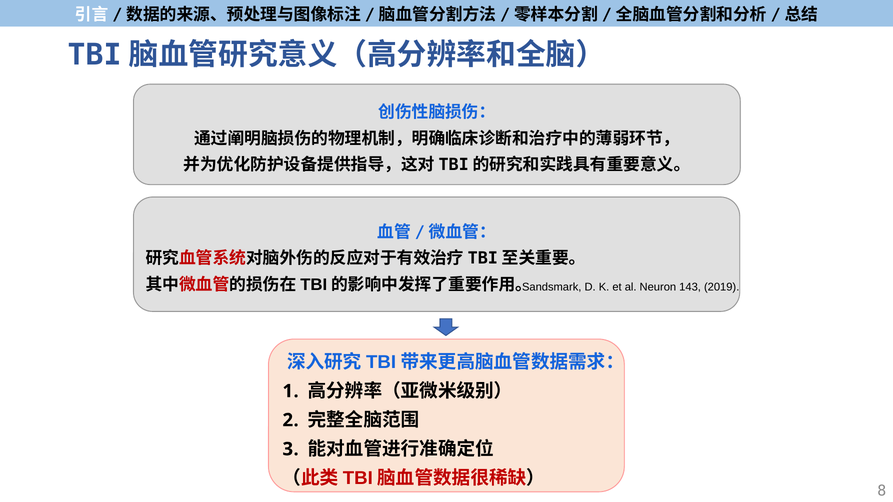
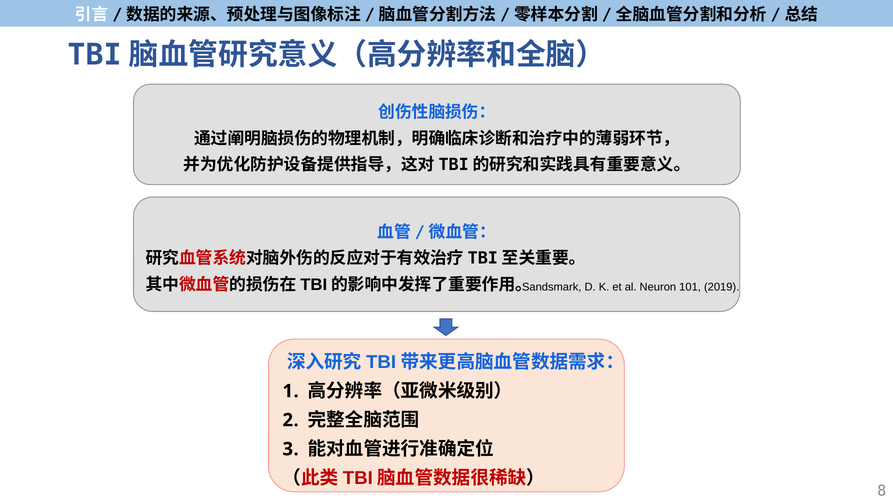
143: 143 -> 101
